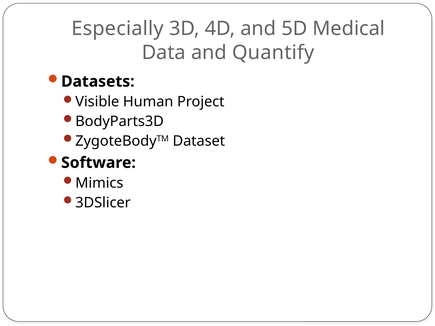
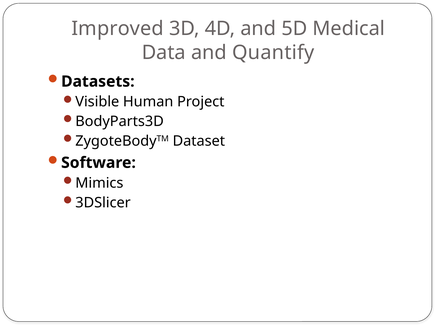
Especially: Especially -> Improved
